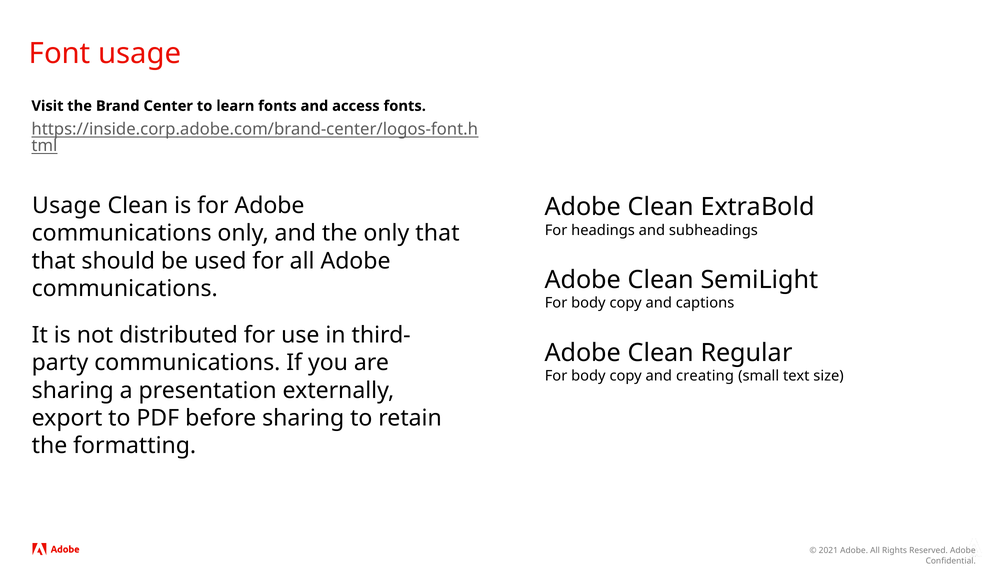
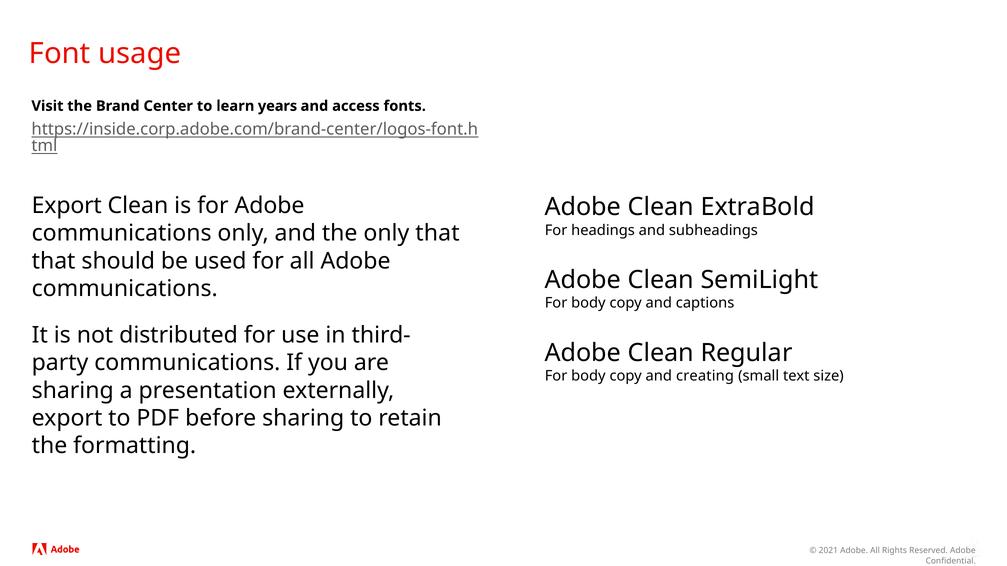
learn fonts: fonts -> years
Usage at (67, 206): Usage -> Export
